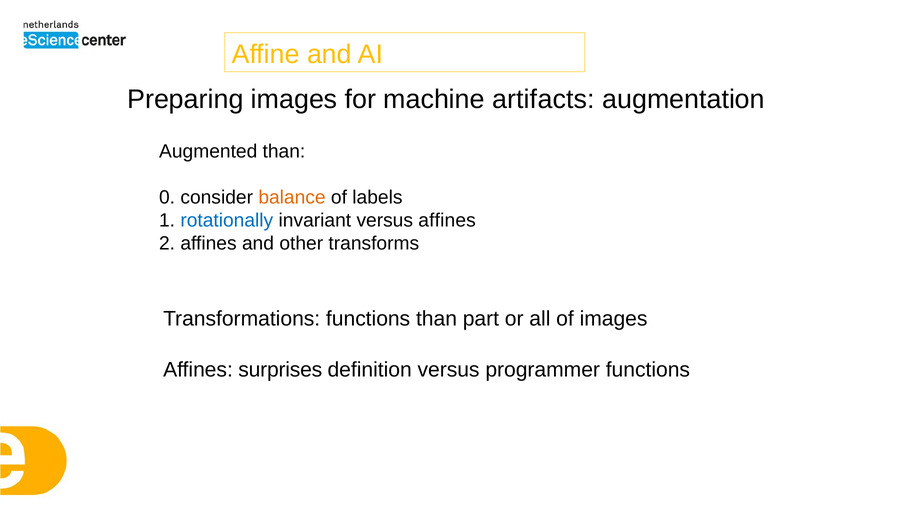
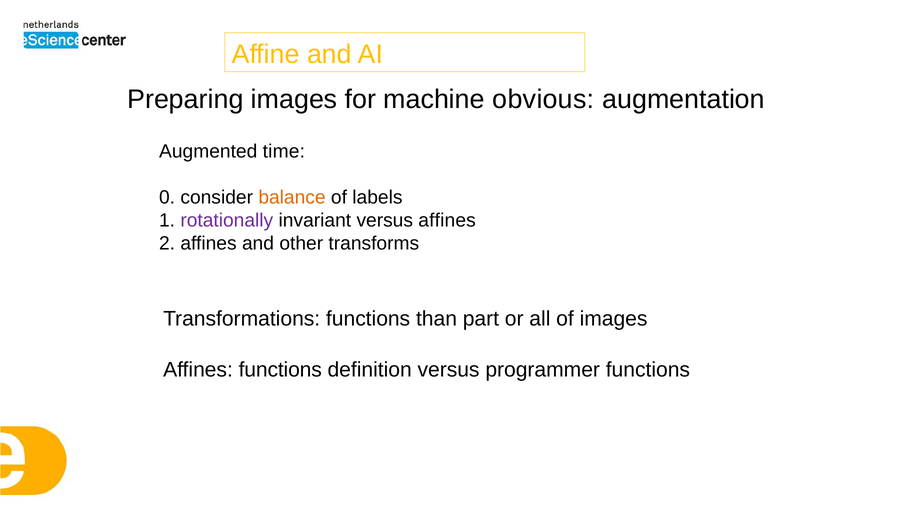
artifacts: artifacts -> obvious
Augmented than: than -> time
rotationally colour: blue -> purple
Affines surprises: surprises -> functions
